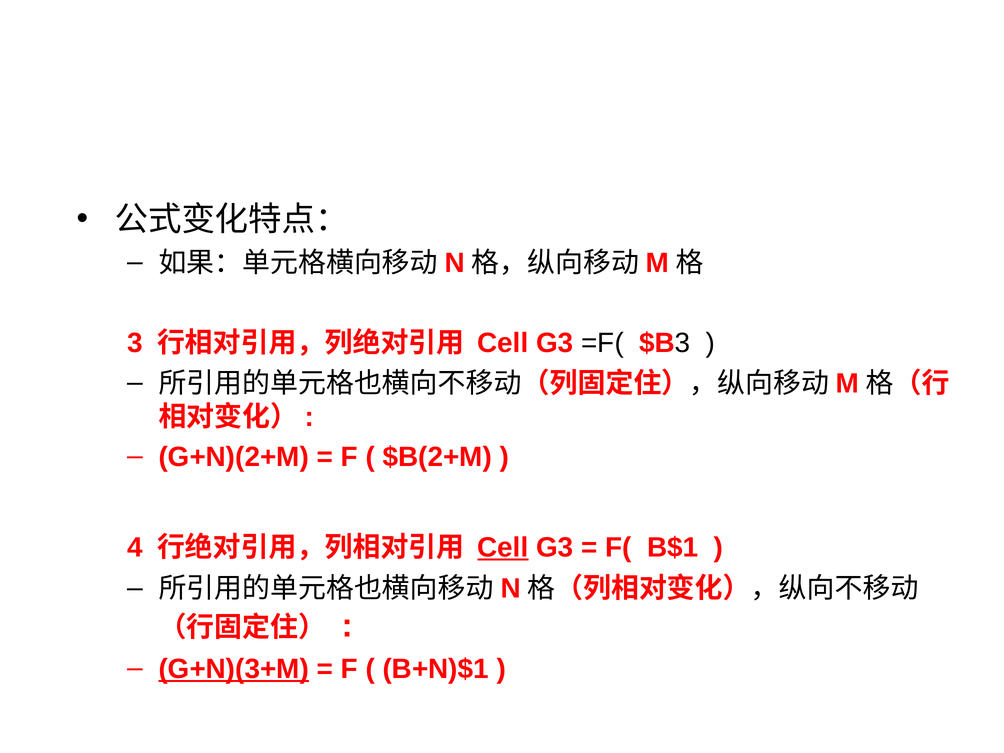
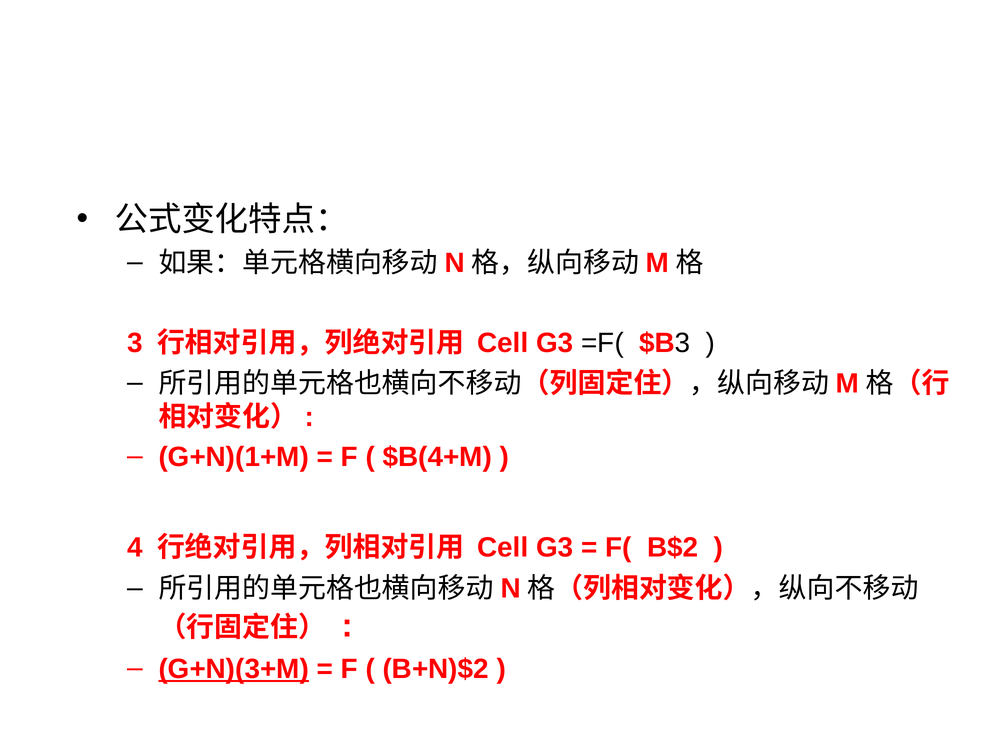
G+N)(2+M: G+N)(2+M -> G+N)(1+M
$B(2+M: $B(2+M -> $B(4+M
Cell at (503, 547) underline: present -> none
B$1: B$1 -> B$2
B+N)$1: B+N)$1 -> B+N)$2
